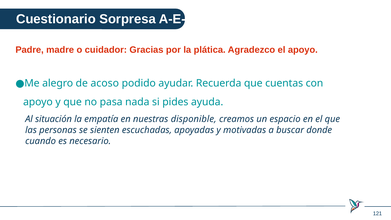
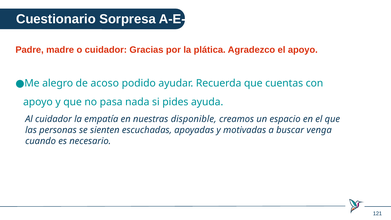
Al situación: situación -> cuidador
donde: donde -> venga
